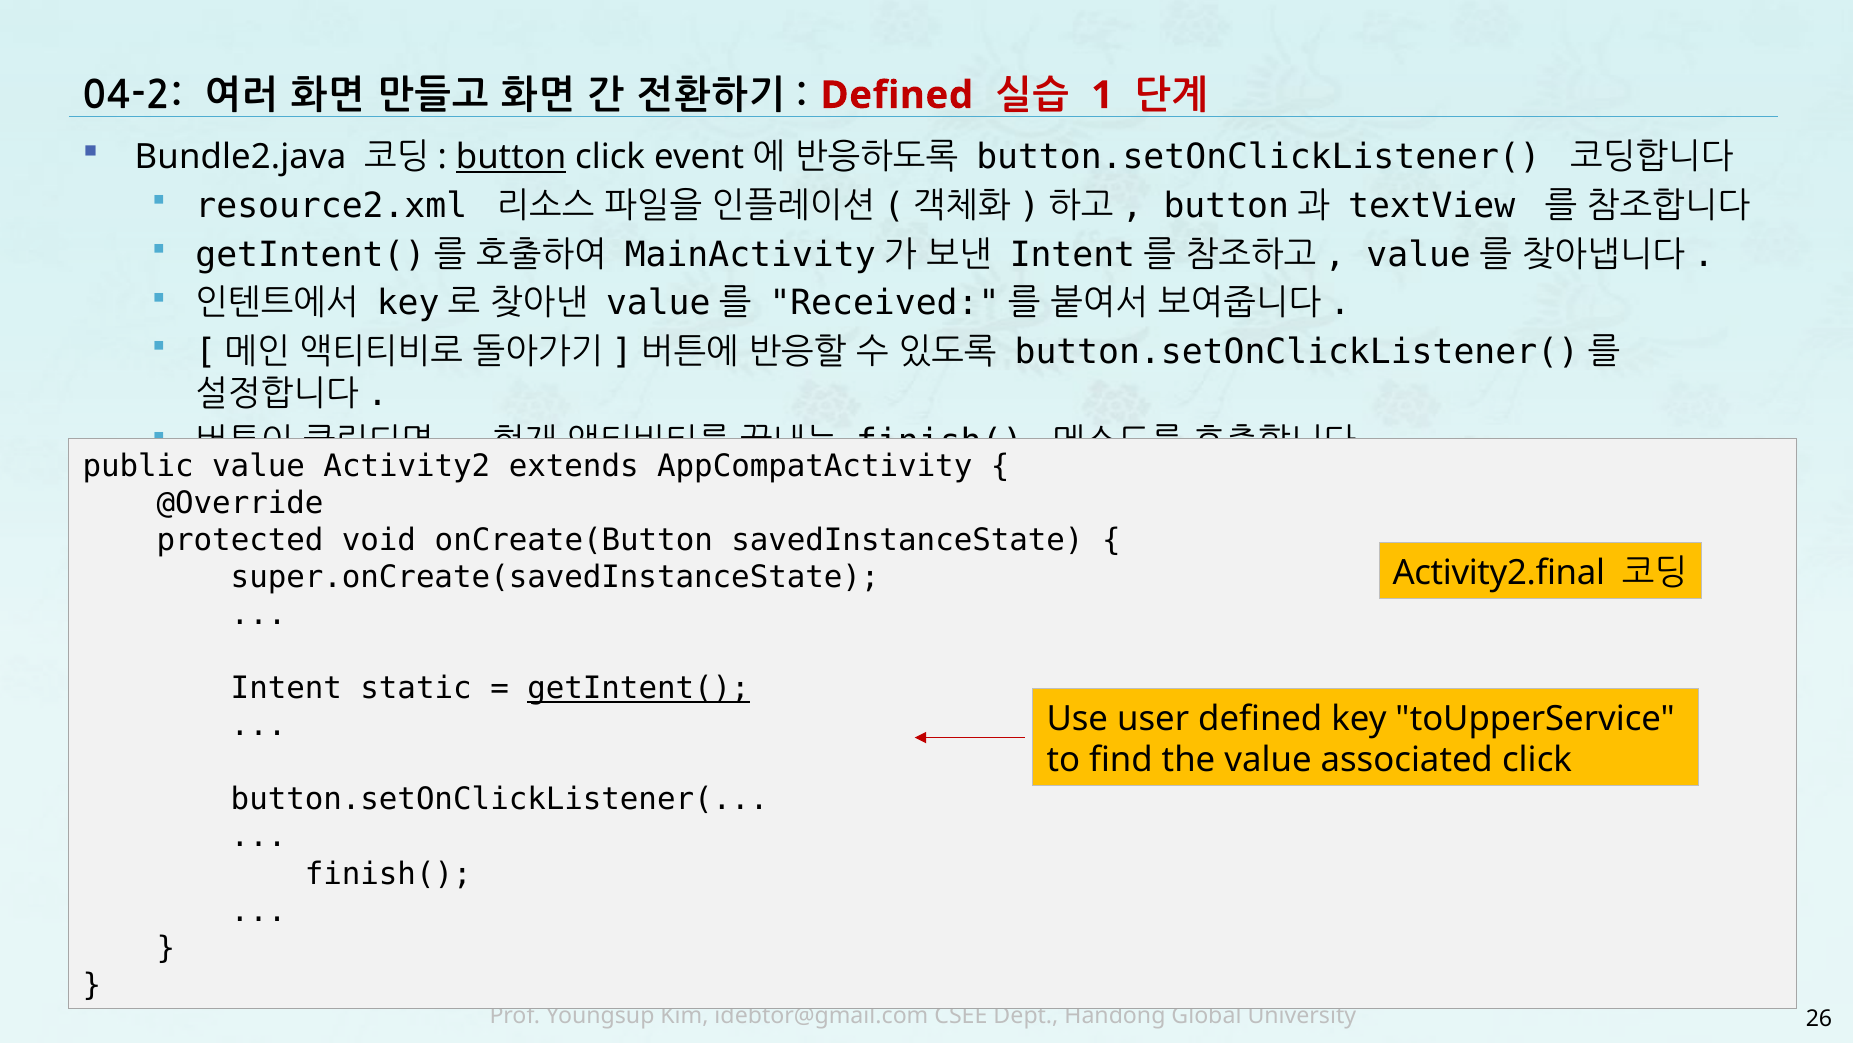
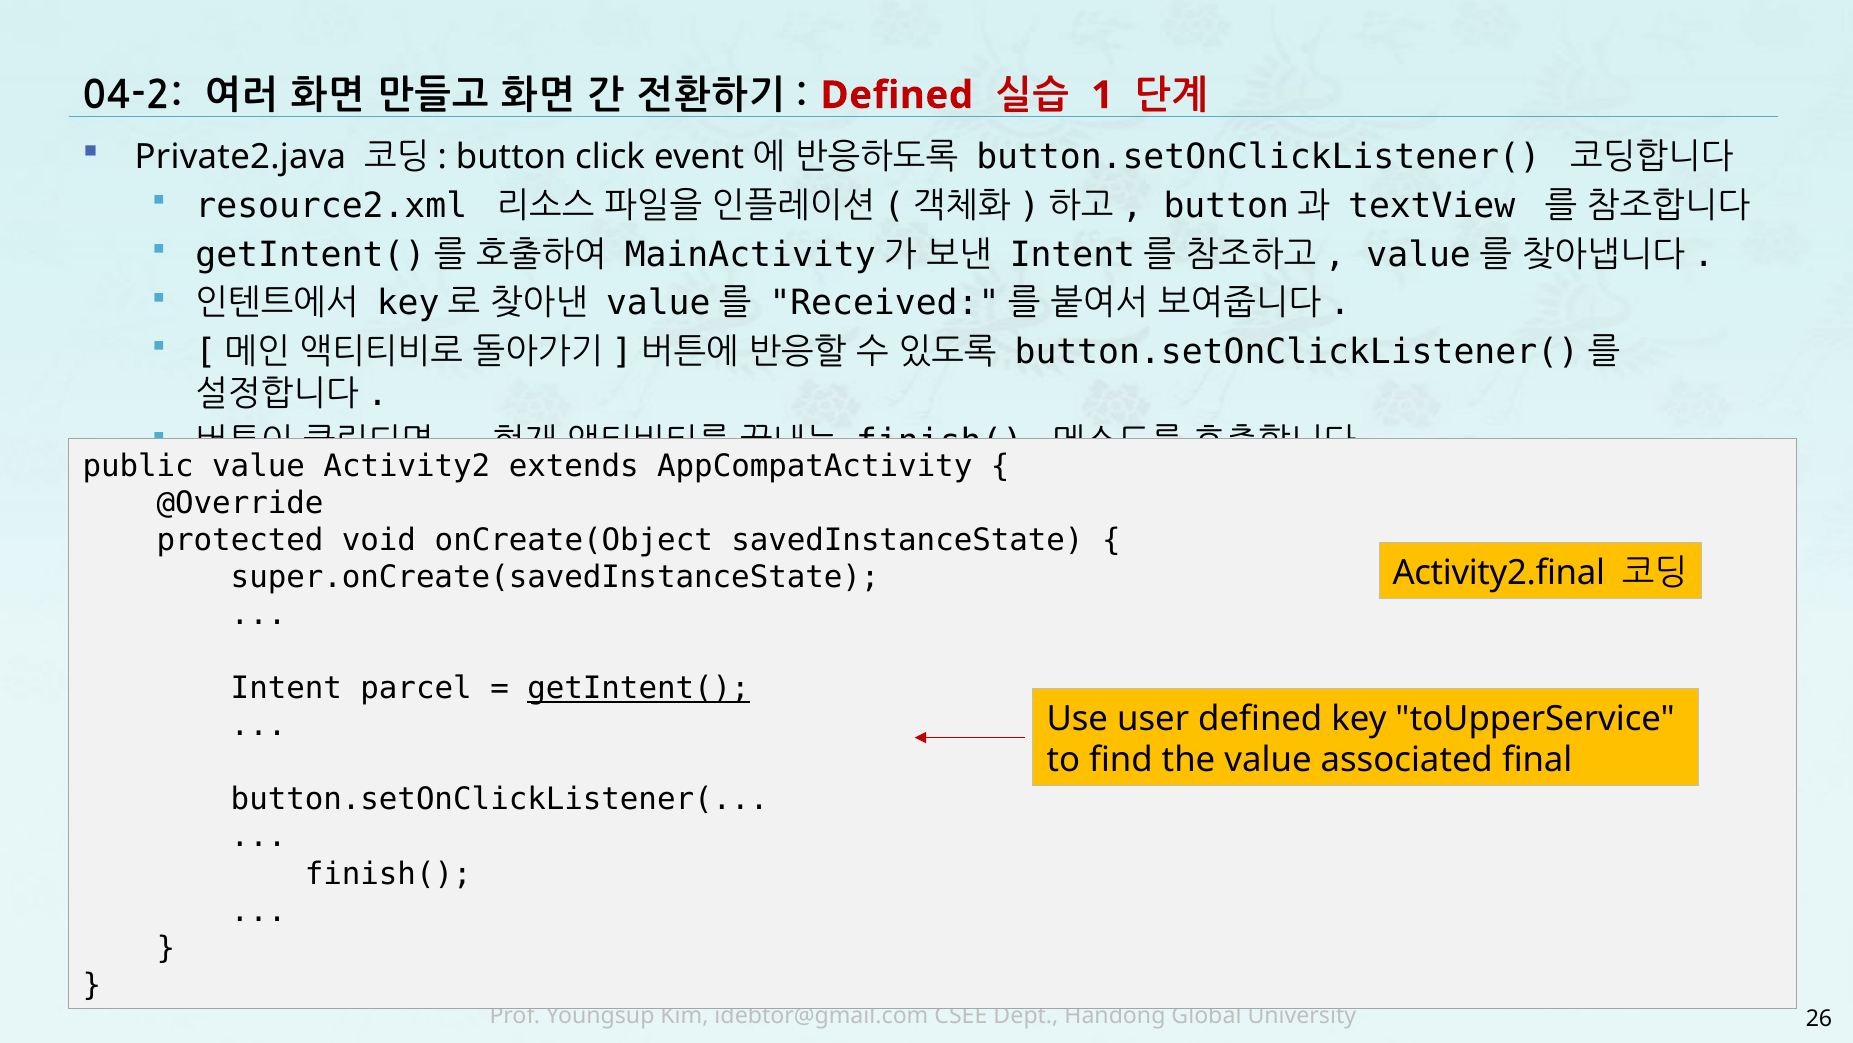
Bundle2.java: Bundle2.java -> Private2.java
button underline: present -> none
onCreate(Button: onCreate(Button -> onCreate(Object
static: static -> parcel
associated click: click -> final
